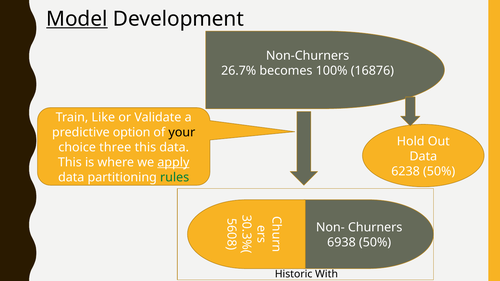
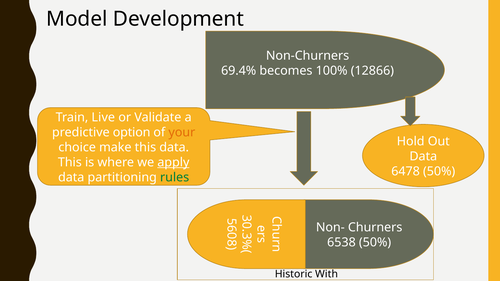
Model underline: present -> none
26.7%: 26.7% -> 69.4%
16876: 16876 -> 12866
Like: Like -> Live
your colour: black -> orange
three: three -> make
6238: 6238 -> 6478
6938: 6938 -> 6538
